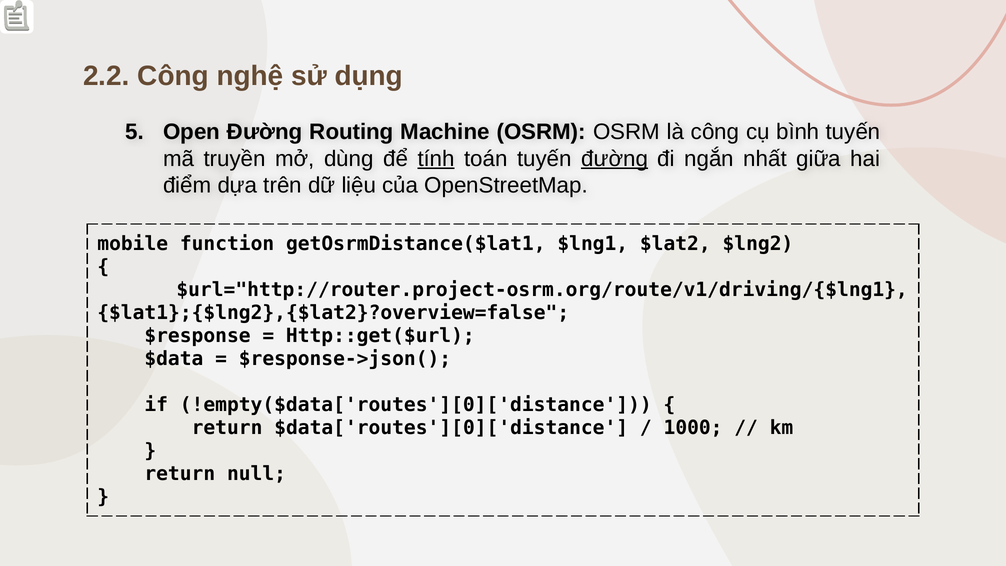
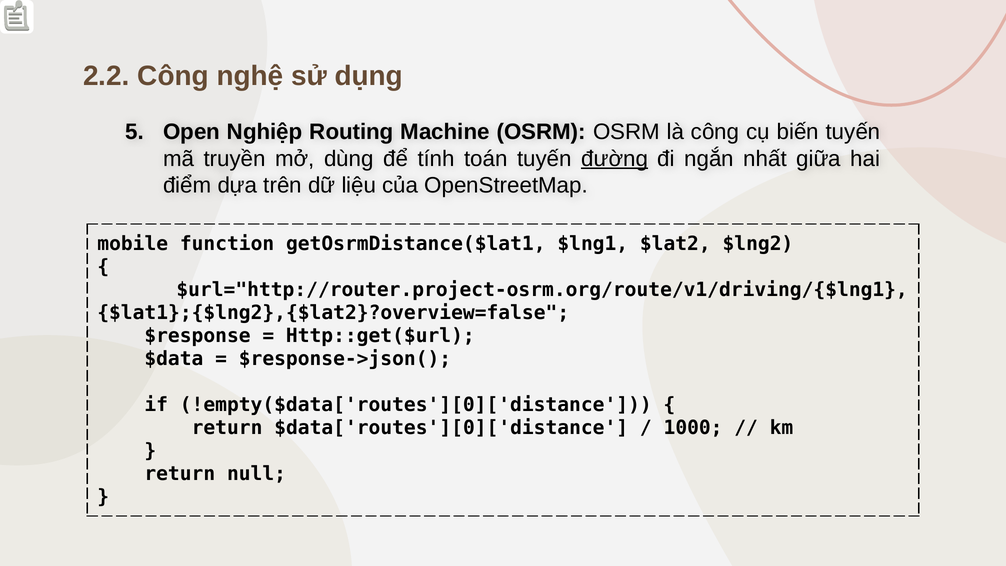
Open Đường: Đường -> Nghiệp
bình: bình -> biến
tính underline: present -> none
